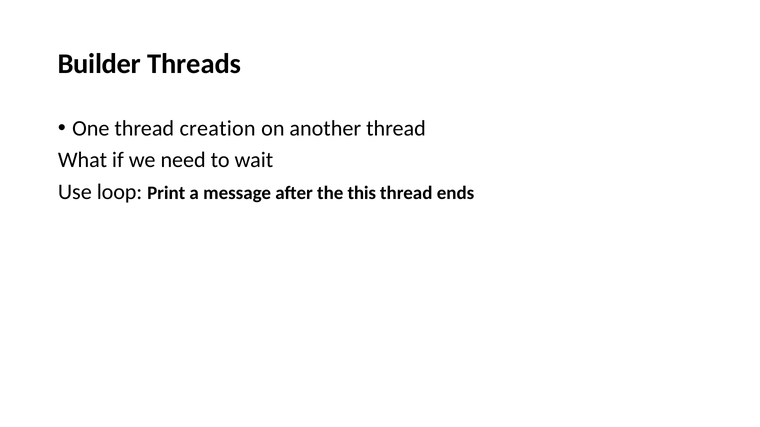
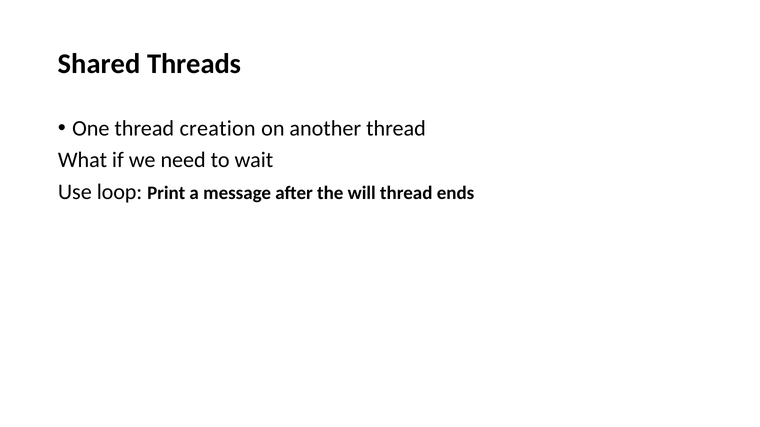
Builder: Builder -> Shared
this: this -> will
